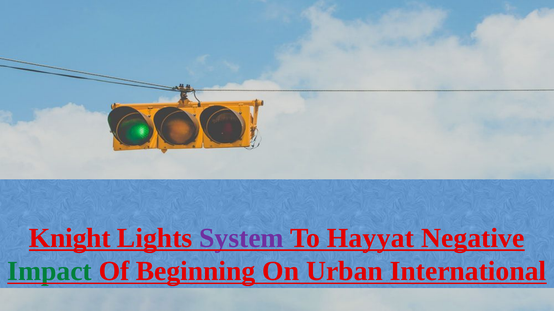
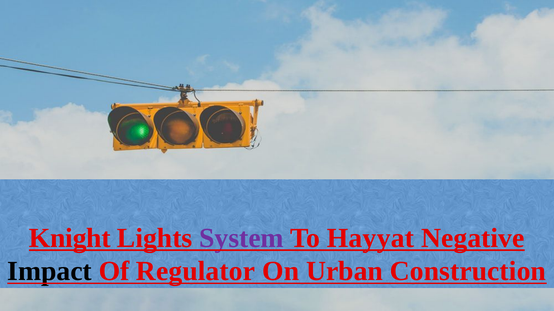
Impact colour: green -> black
Beginning: Beginning -> Regulator
International: International -> Construction
